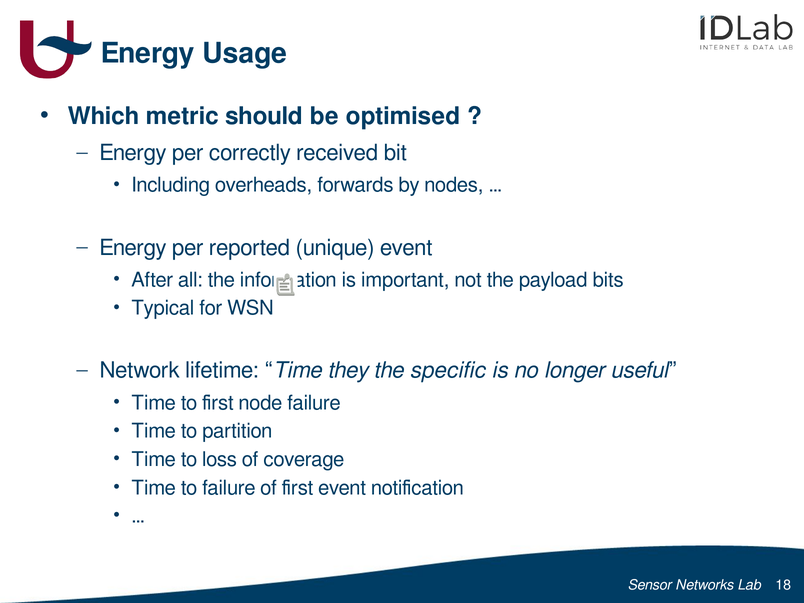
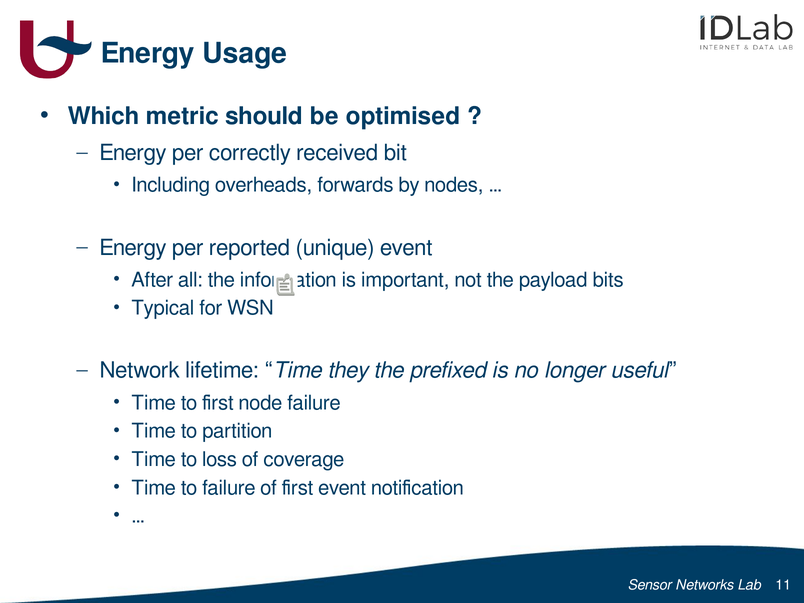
specific: specific -> prefixed
18: 18 -> 11
